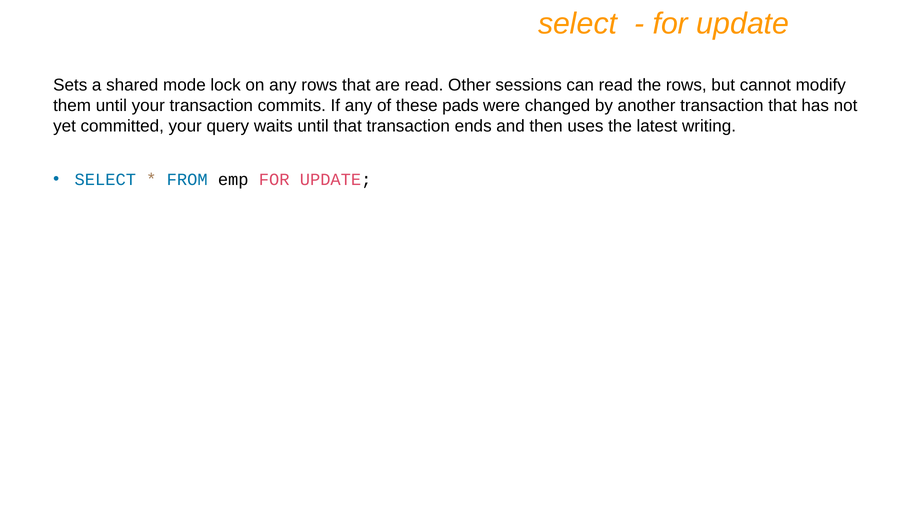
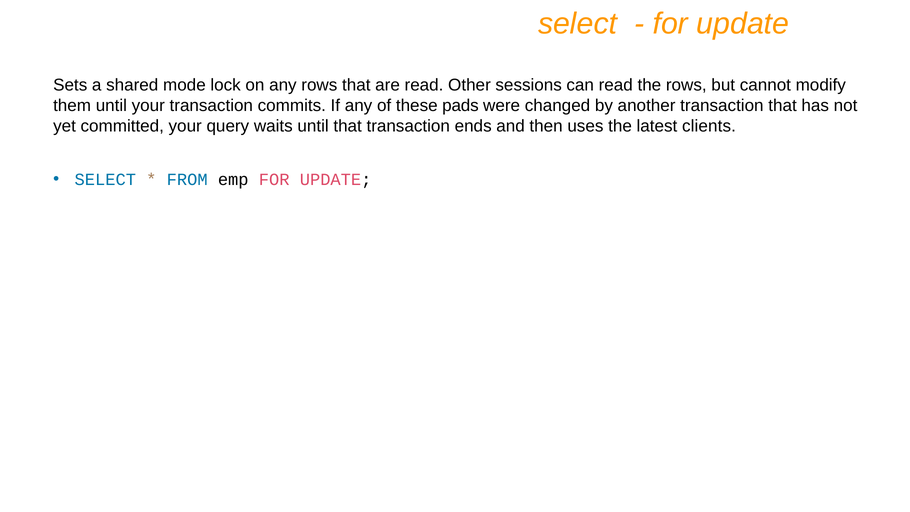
writing: writing -> clients
